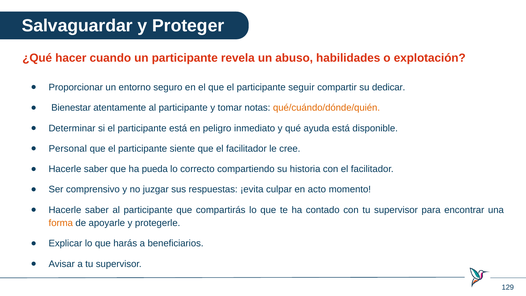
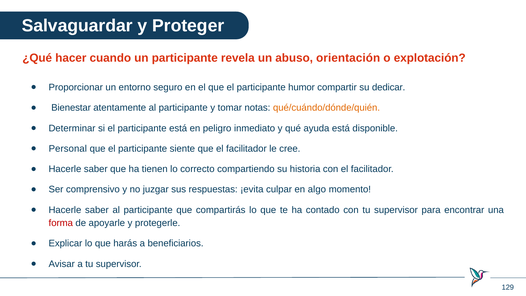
habilidades: habilidades -> orientación
seguir: seguir -> humor
pueda: pueda -> tienen
acto: acto -> algo
forma colour: orange -> red
